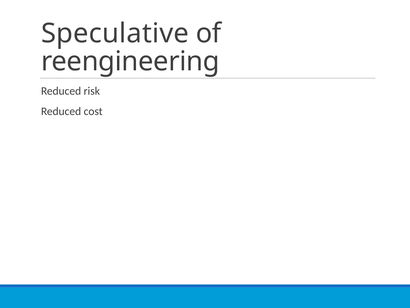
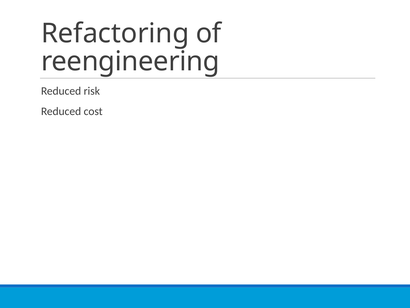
Speculative: Speculative -> Refactoring
